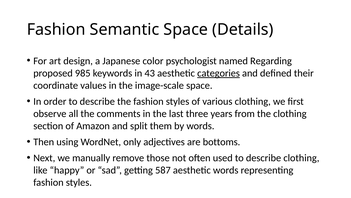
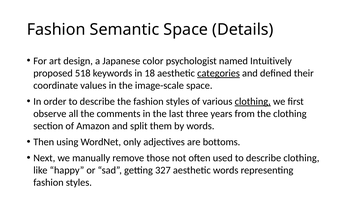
Regarding: Regarding -> Intuitively
985: 985 -> 518
43: 43 -> 18
clothing at (253, 101) underline: none -> present
587: 587 -> 327
